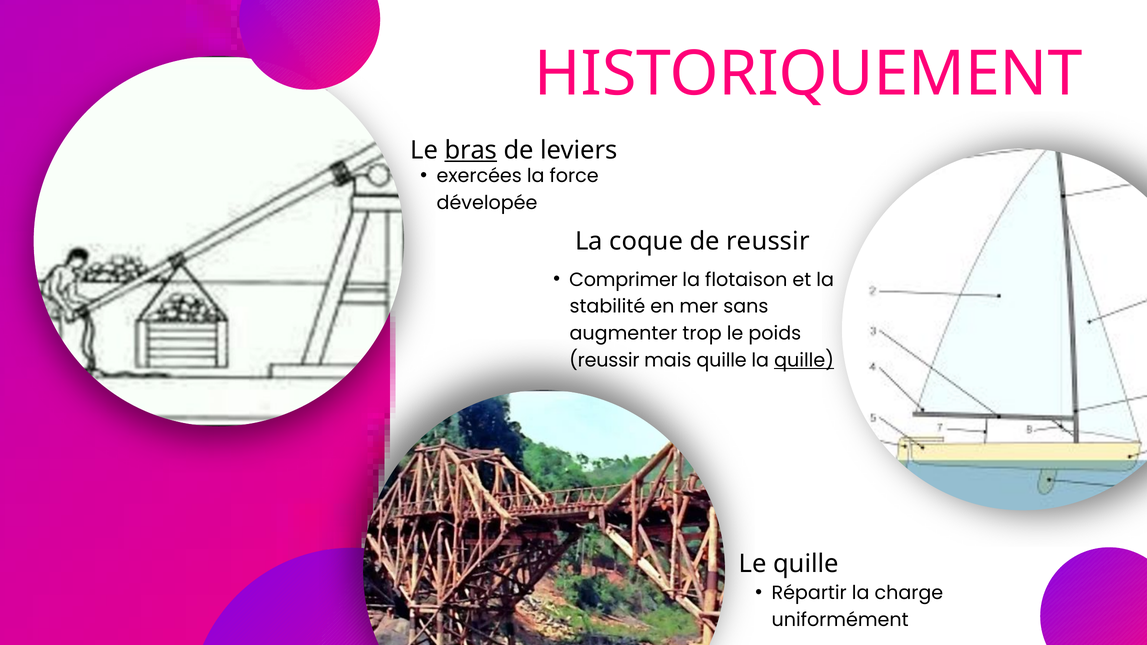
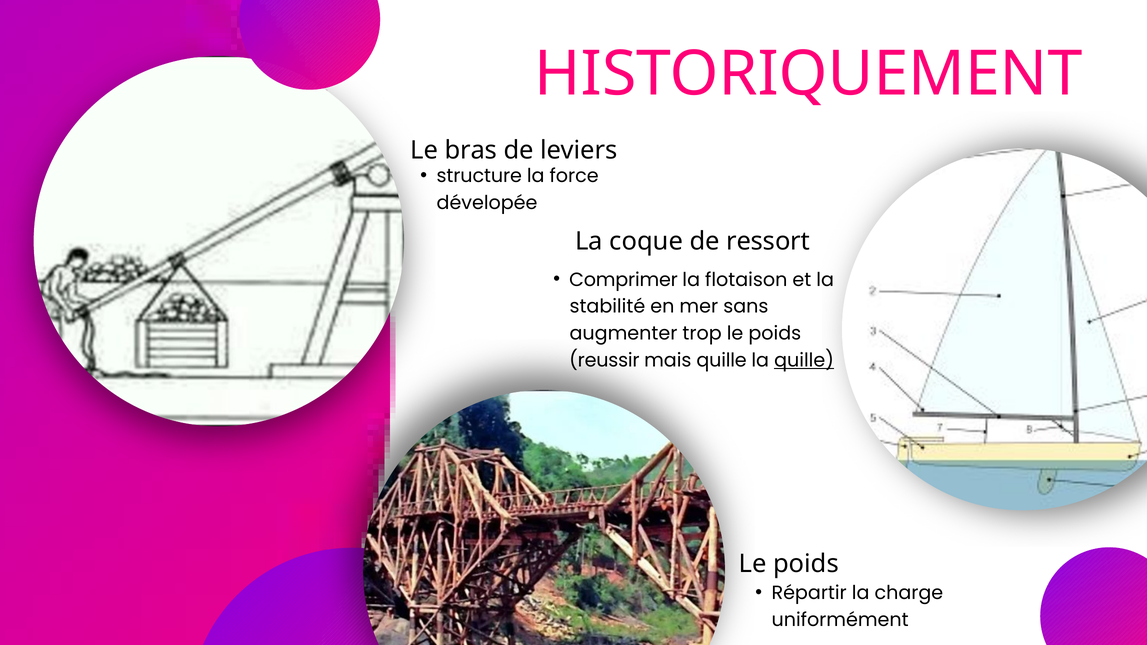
bras underline: present -> none
exercées: exercées -> structure
de reussir: reussir -> ressort
quille at (806, 564): quille -> poids
